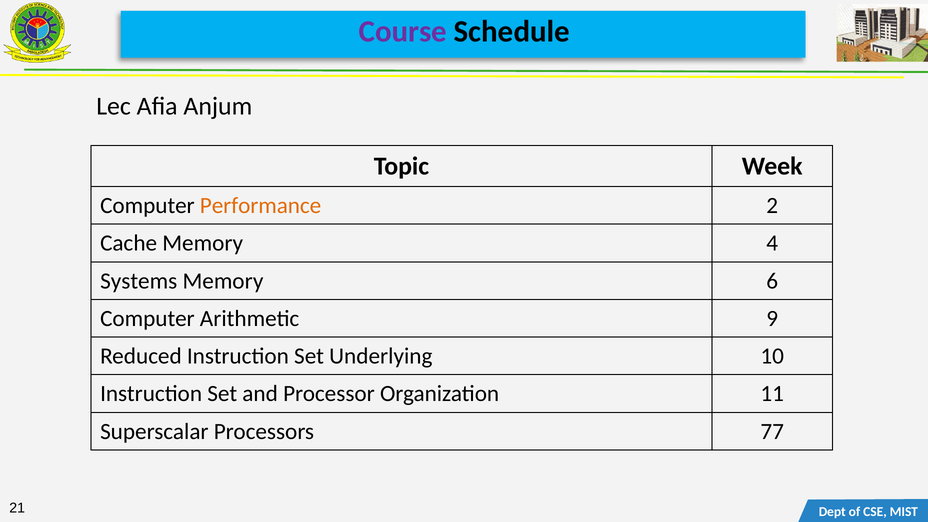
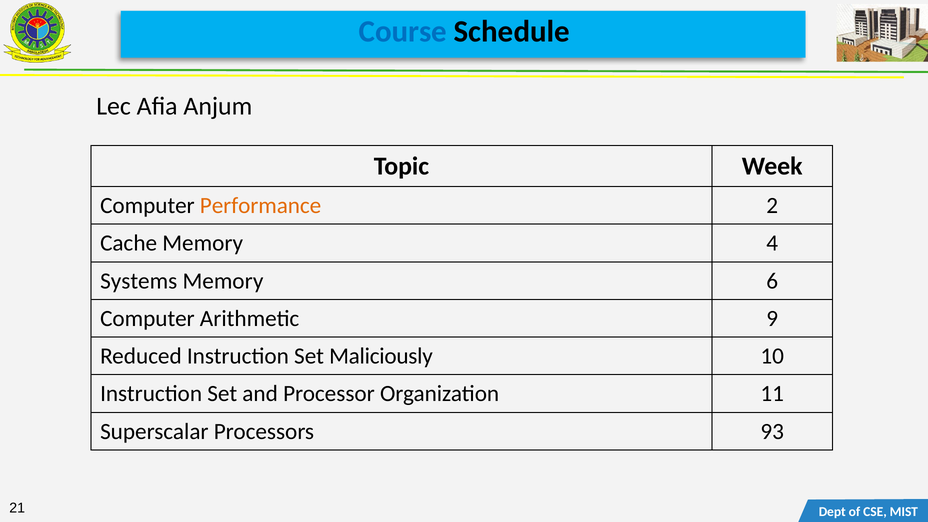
Course colour: purple -> blue
Underlying: Underlying -> Maliciously
77: 77 -> 93
